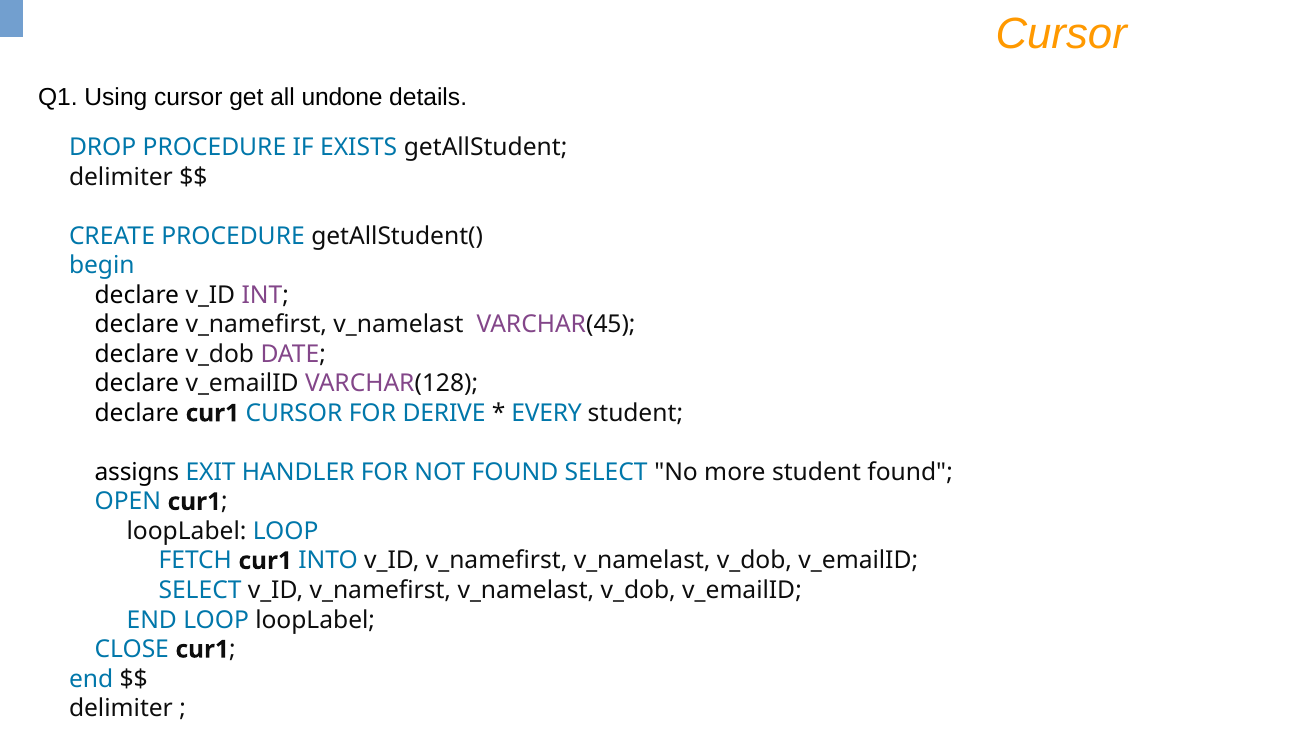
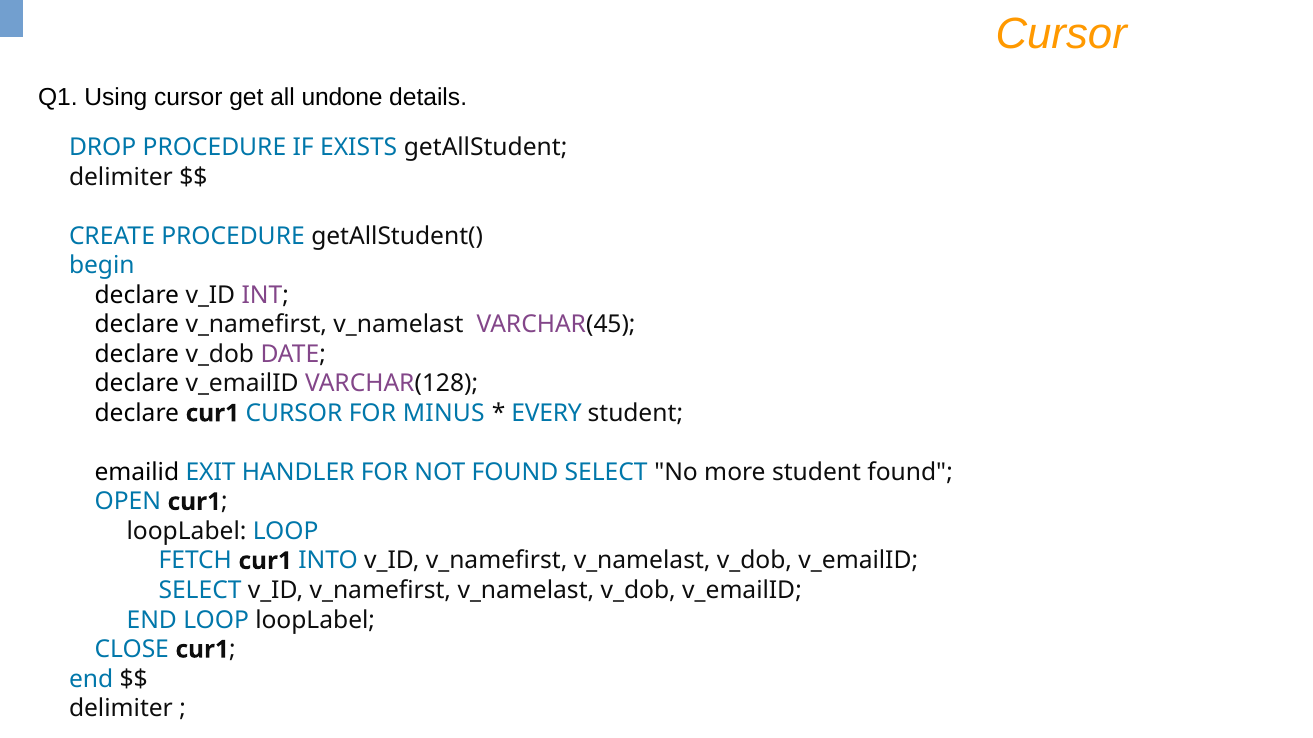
DERIVE: DERIVE -> MINUS
assigns: assigns -> emailid
